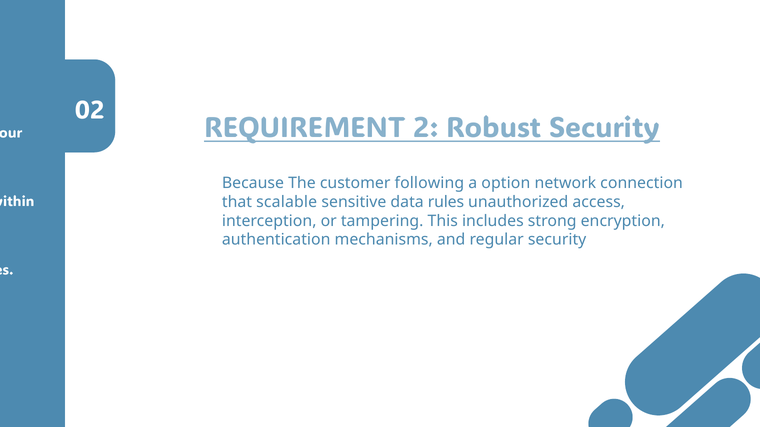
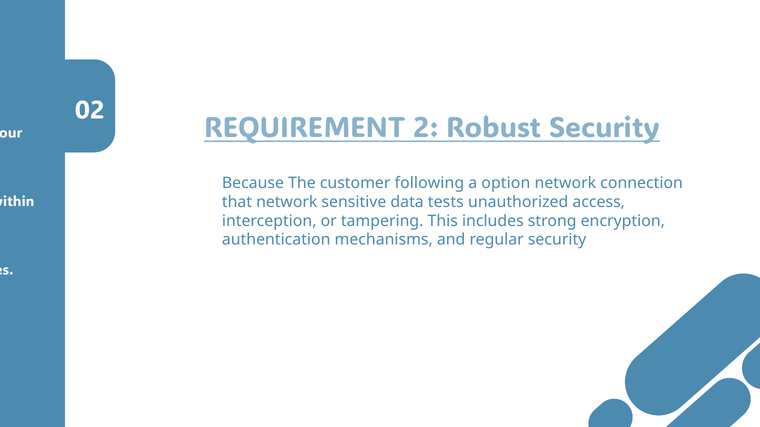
that scalable: scalable -> network
data rules: rules -> tests
